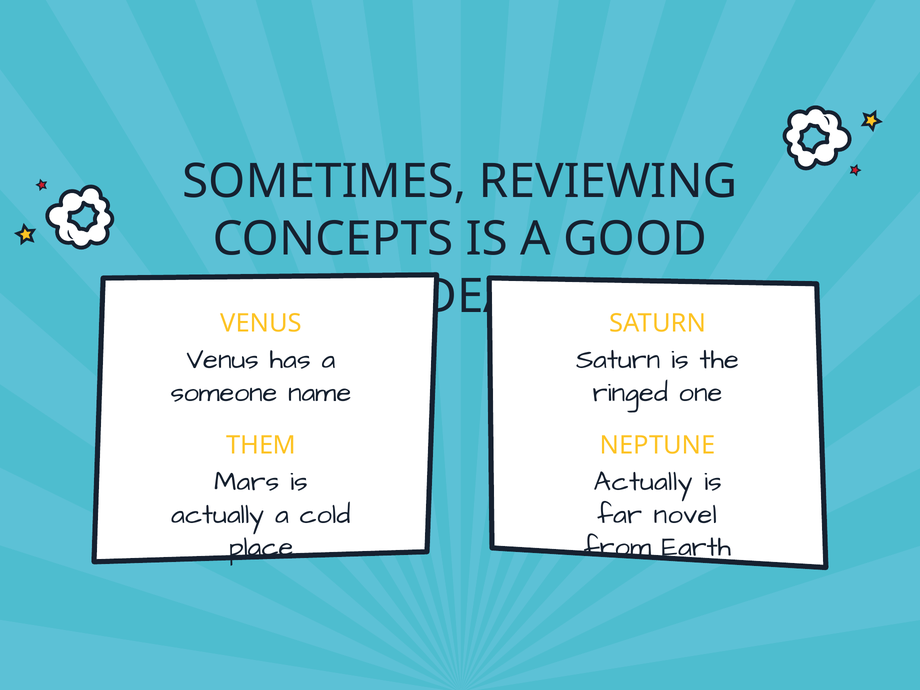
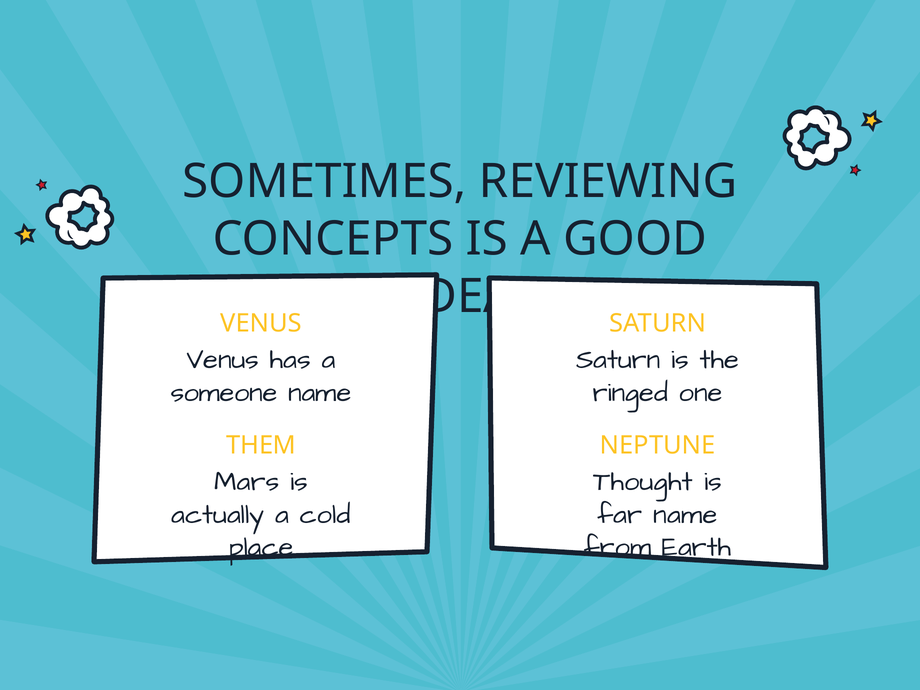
Actually at (643, 481): Actually -> Thought
far novel: novel -> name
